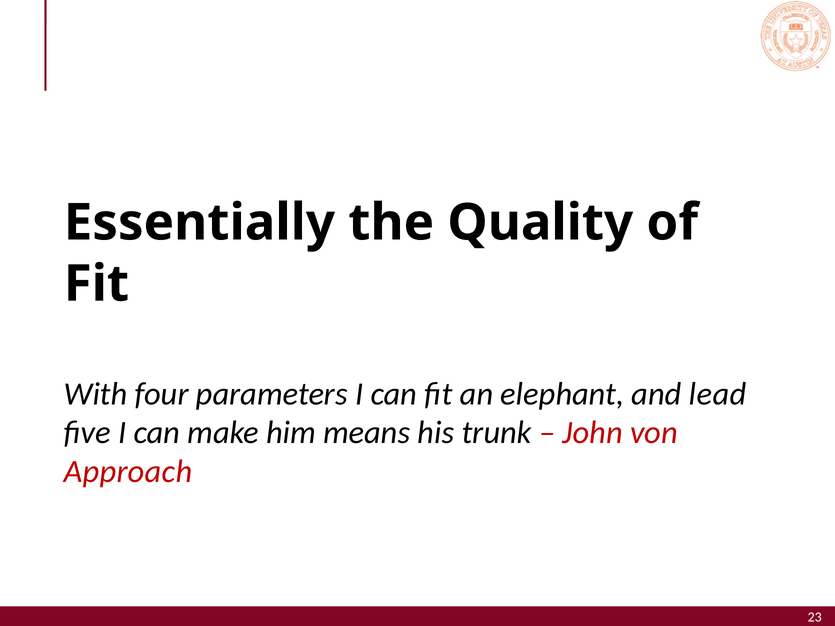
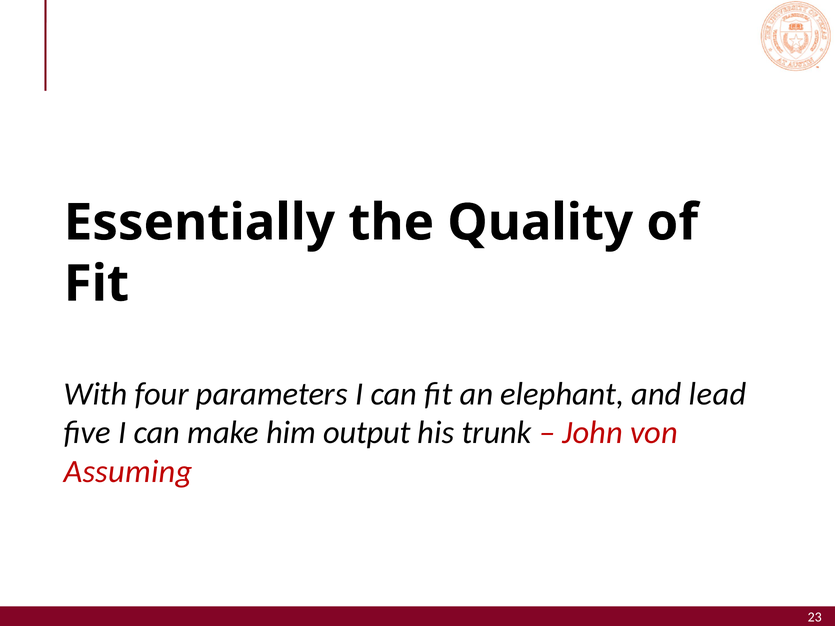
means: means -> output
Approach: Approach -> Assuming
